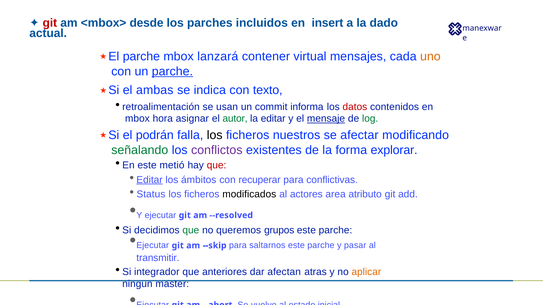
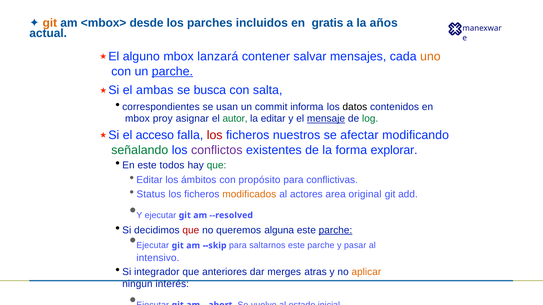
git at (50, 23) colour: red -> orange
insert: insert -> gratis
dado: dado -> años
El parche: parche -> alguno
virtual: virtual -> salvar
indica: indica -> busca
texto: texto -> salta
retroalimentación: retroalimentación -> correspondientes
datos colour: red -> black
hora: hora -> proy
podrán: podrán -> acceso
los at (215, 135) colour: black -> red
metió: metió -> todos
que at (217, 165) colour: red -> green
Editar at (150, 180) underline: present -> none
recuperar: recuperar -> propósito
modificados colour: black -> orange
atributo: atributo -> original
que at (191, 230) colour: green -> red
grupos: grupos -> alguna
parche at (335, 230) underline: none -> present
transmitir: transmitir -> intensivo
afectan: afectan -> merges
master: master -> interés
